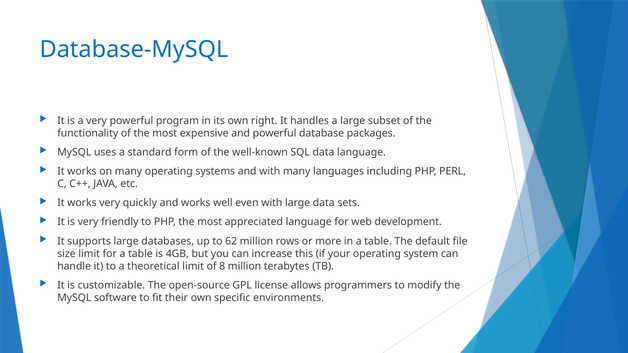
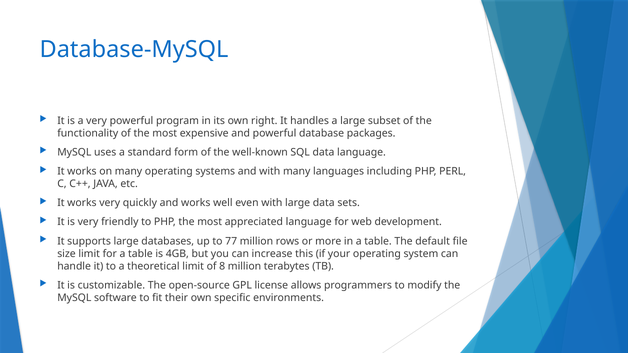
62: 62 -> 77
